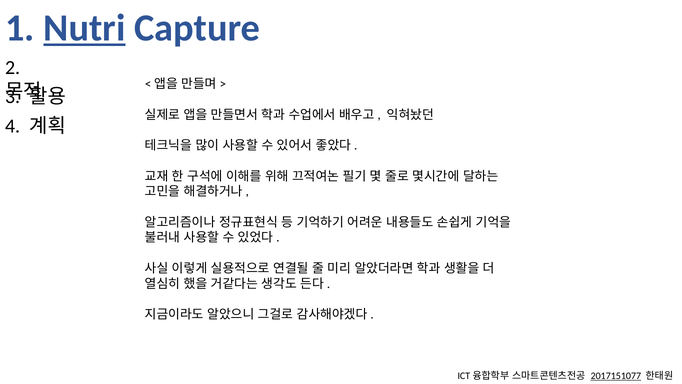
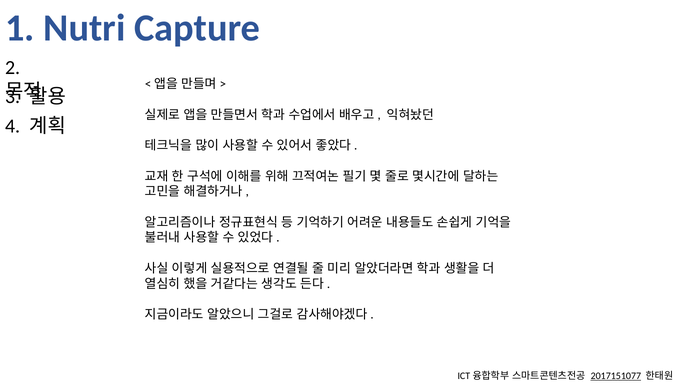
Nutri underline: present -> none
